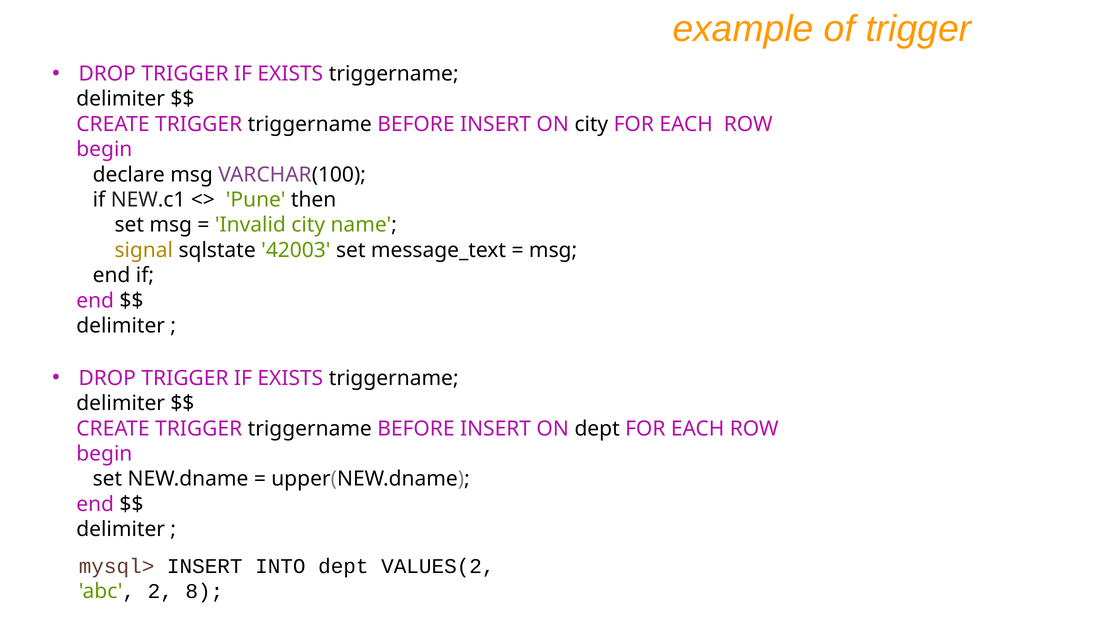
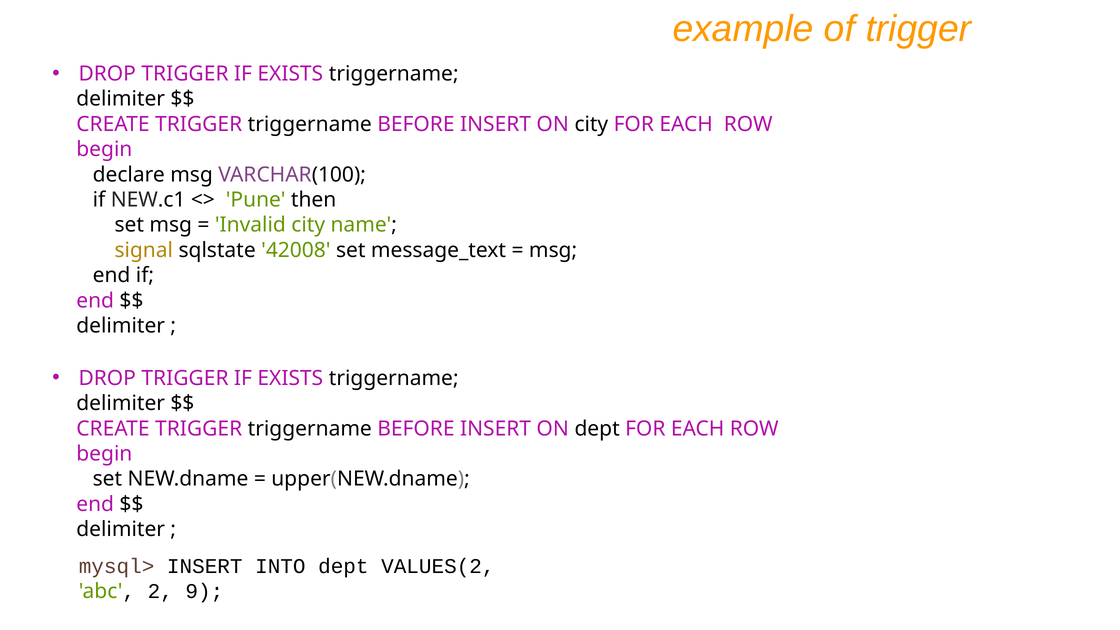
42003: 42003 -> 42008
8: 8 -> 9
